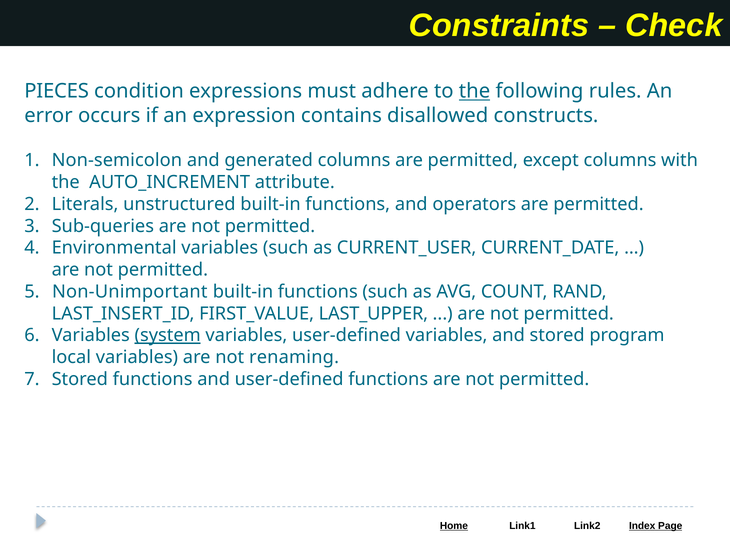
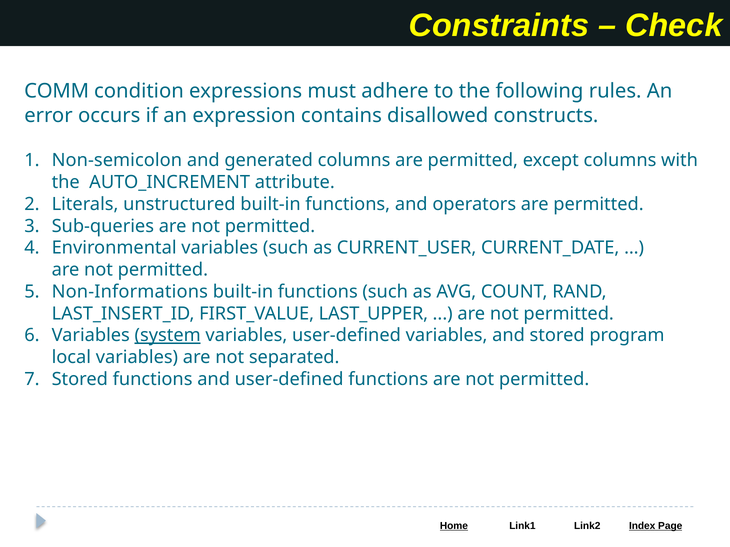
PIECES: PIECES -> COMM
the at (475, 91) underline: present -> none
Non-Unimportant: Non-Unimportant -> Non-Informations
renaming: renaming -> separated
